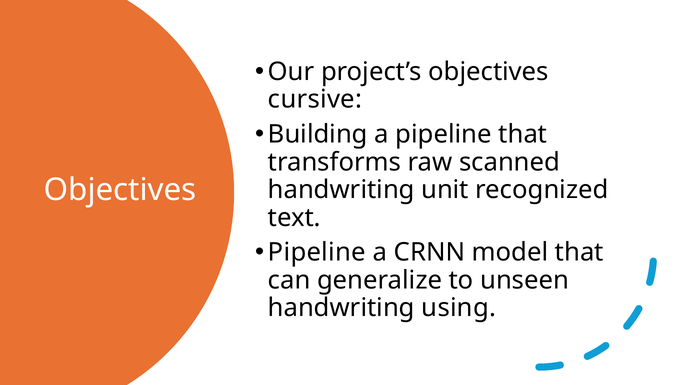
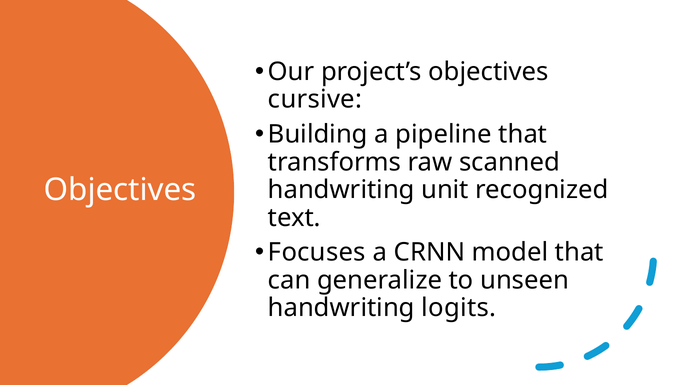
Pipeline at (317, 253): Pipeline -> Focuses
using: using -> logits
